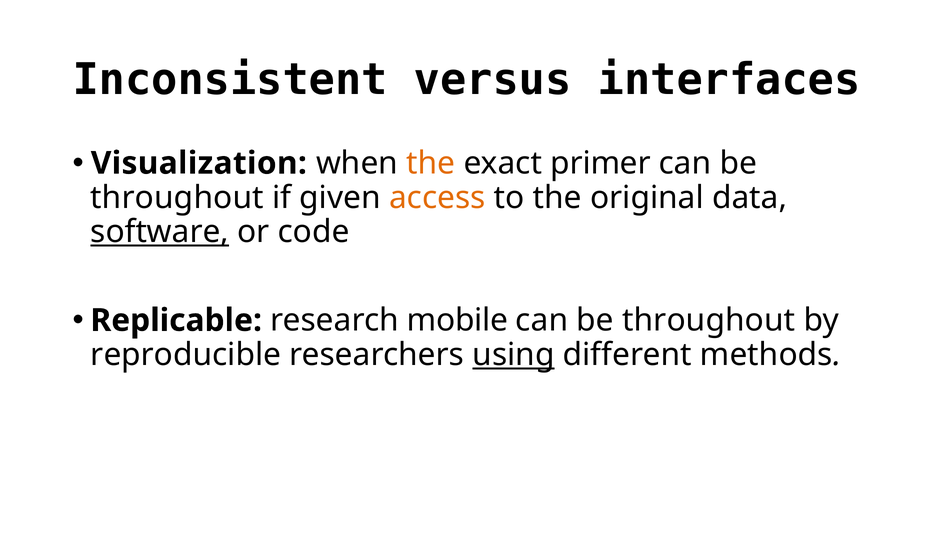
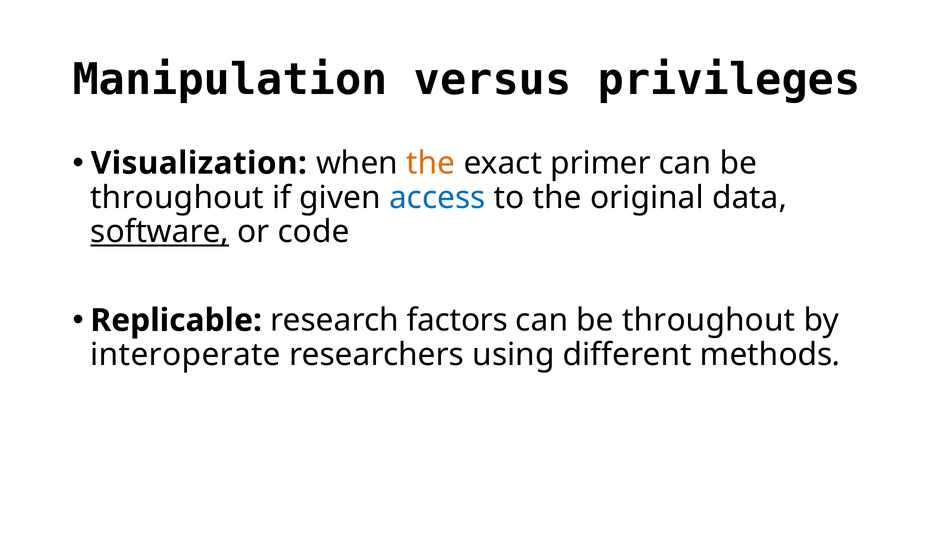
Inconsistent: Inconsistent -> Manipulation
interfaces: interfaces -> privileges
access colour: orange -> blue
mobile: mobile -> factors
reproducible: reproducible -> interoperate
using underline: present -> none
